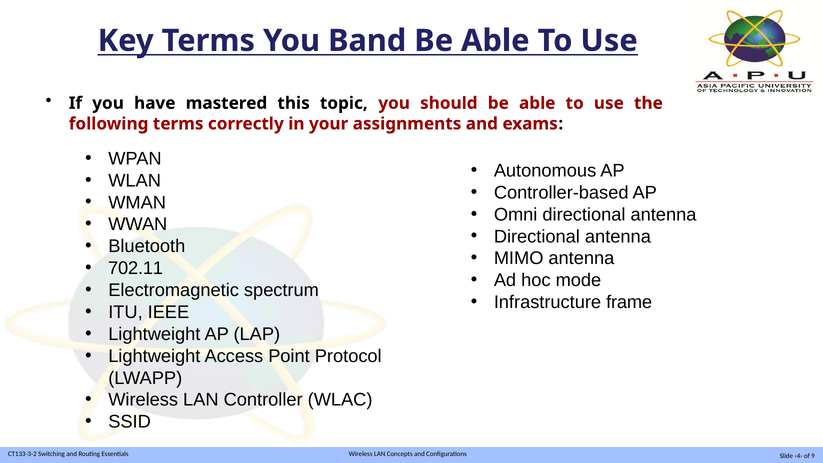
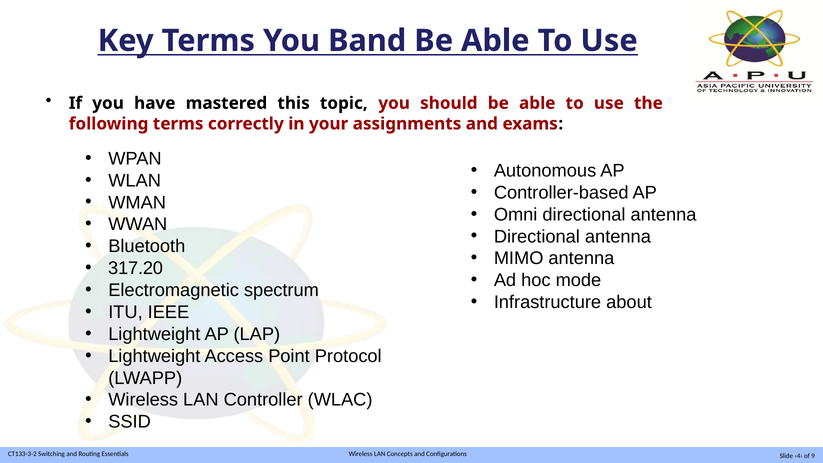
702.11: 702.11 -> 317.20
frame: frame -> about
